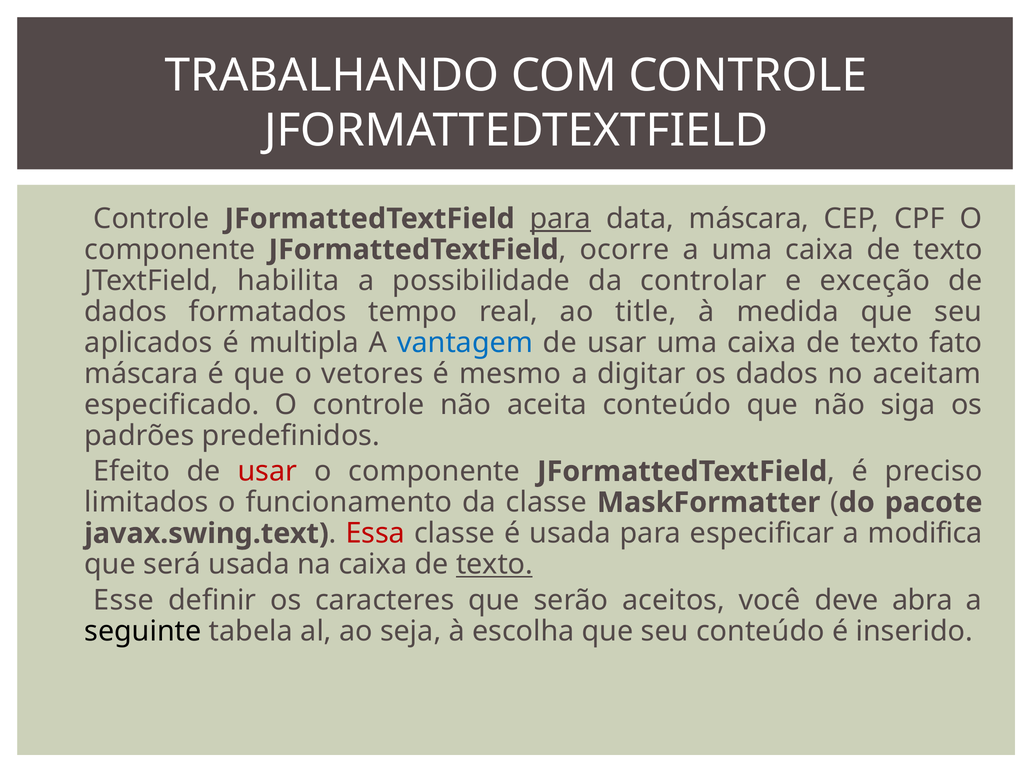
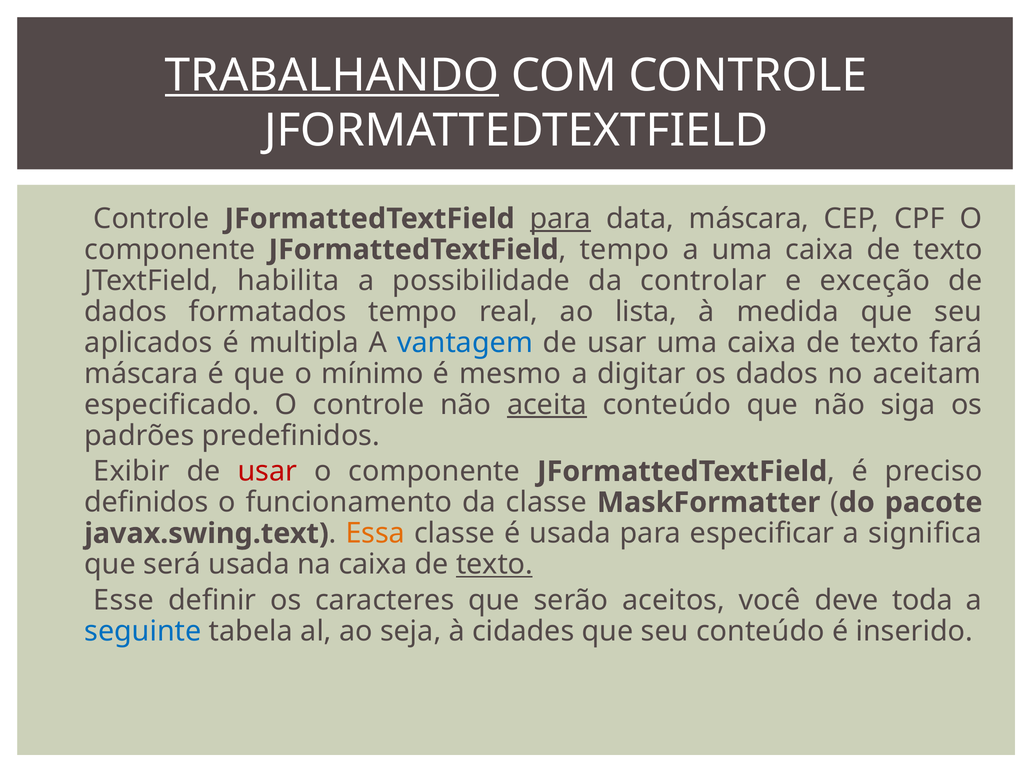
TRABALHANDO underline: none -> present
ocorre at (624, 250): ocorre -> tempo
title: title -> lista
fato: fato -> fará
vetores: vetores -> mínimo
aceita underline: none -> present
Efeito: Efeito -> Exibir
limitados: limitados -> definidos
Essa colour: red -> orange
modifica: modifica -> significa
abra: abra -> toda
seguinte colour: black -> blue
escolha: escolha -> cidades
